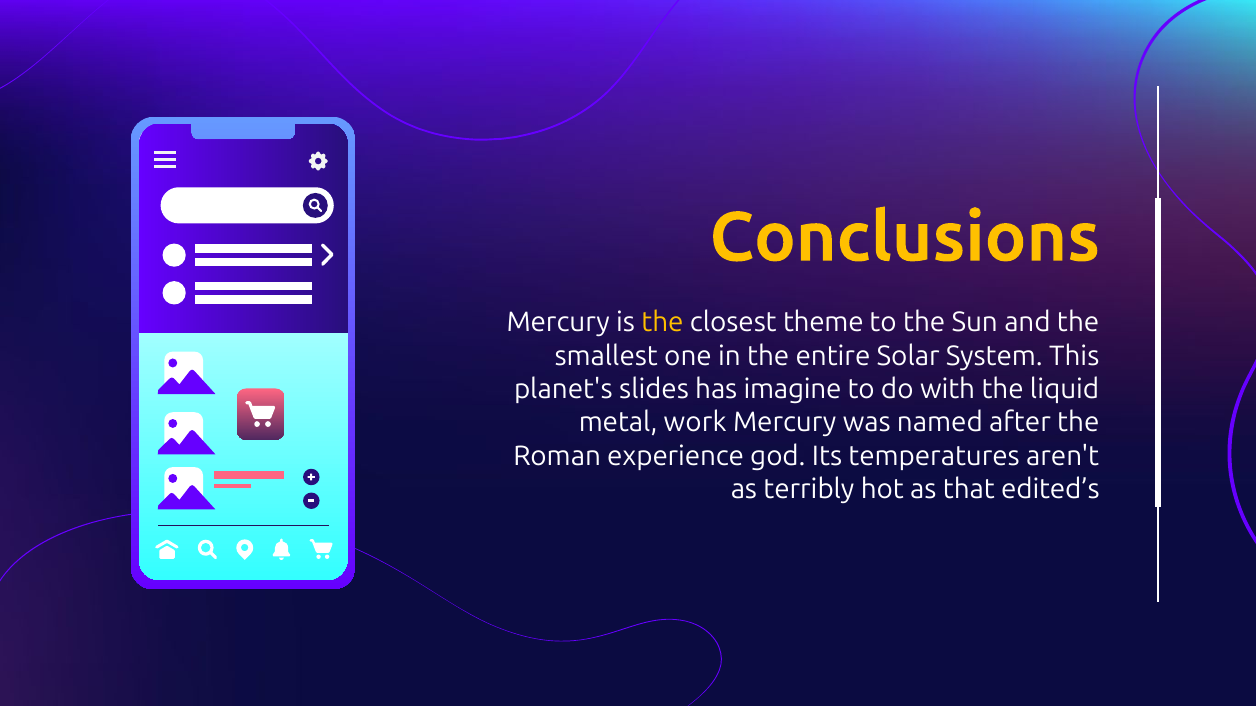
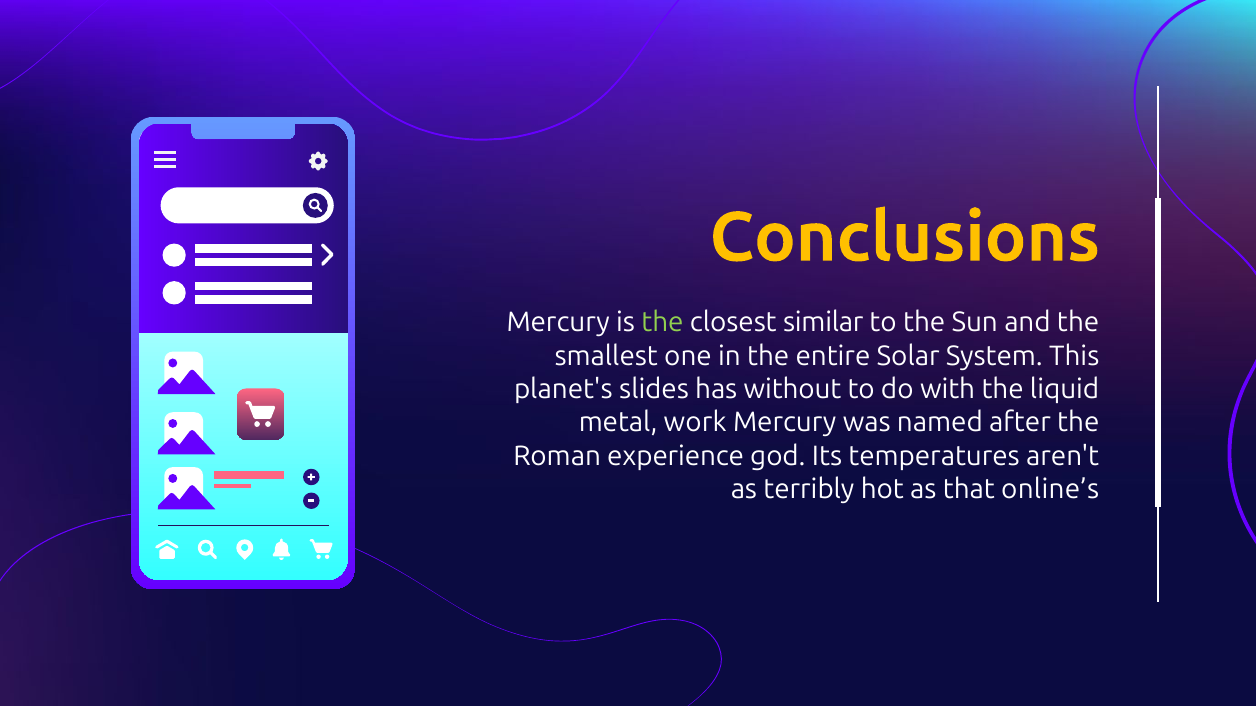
the at (662, 323) colour: yellow -> light green
theme: theme -> similar
imagine: imagine -> without
edited’s: edited’s -> online’s
